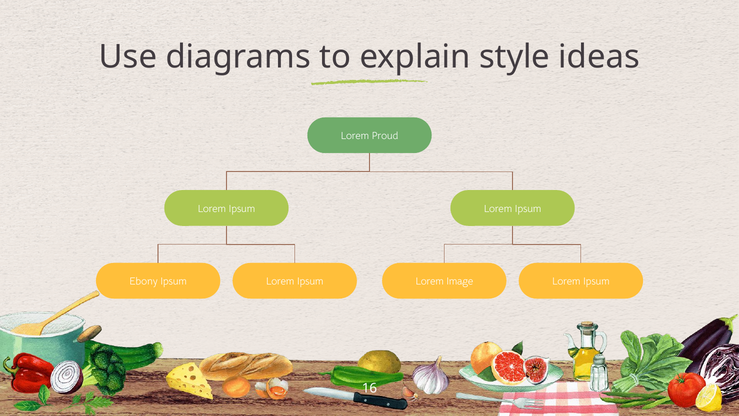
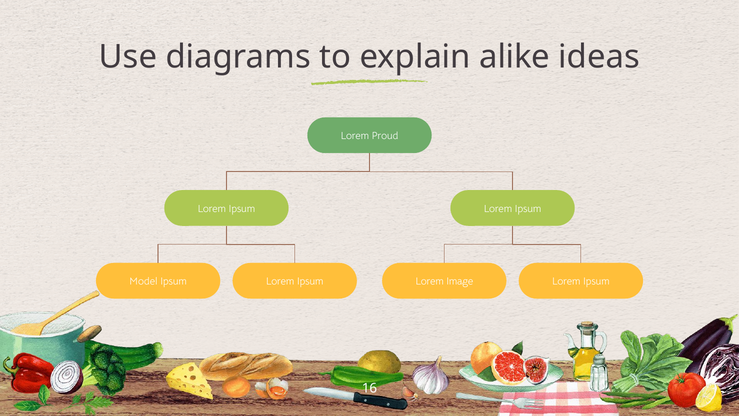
style: style -> alike
Ebony: Ebony -> Model
